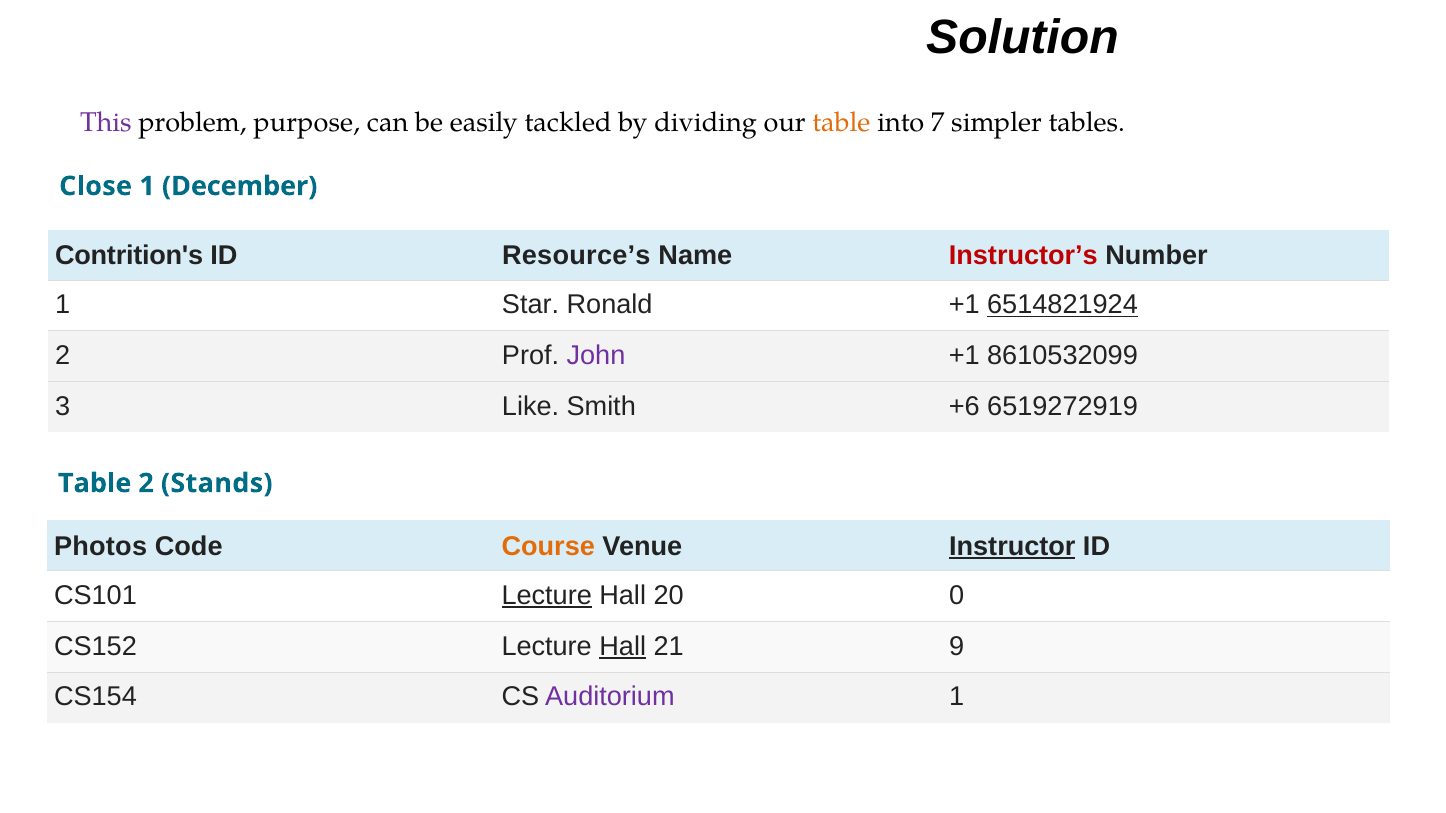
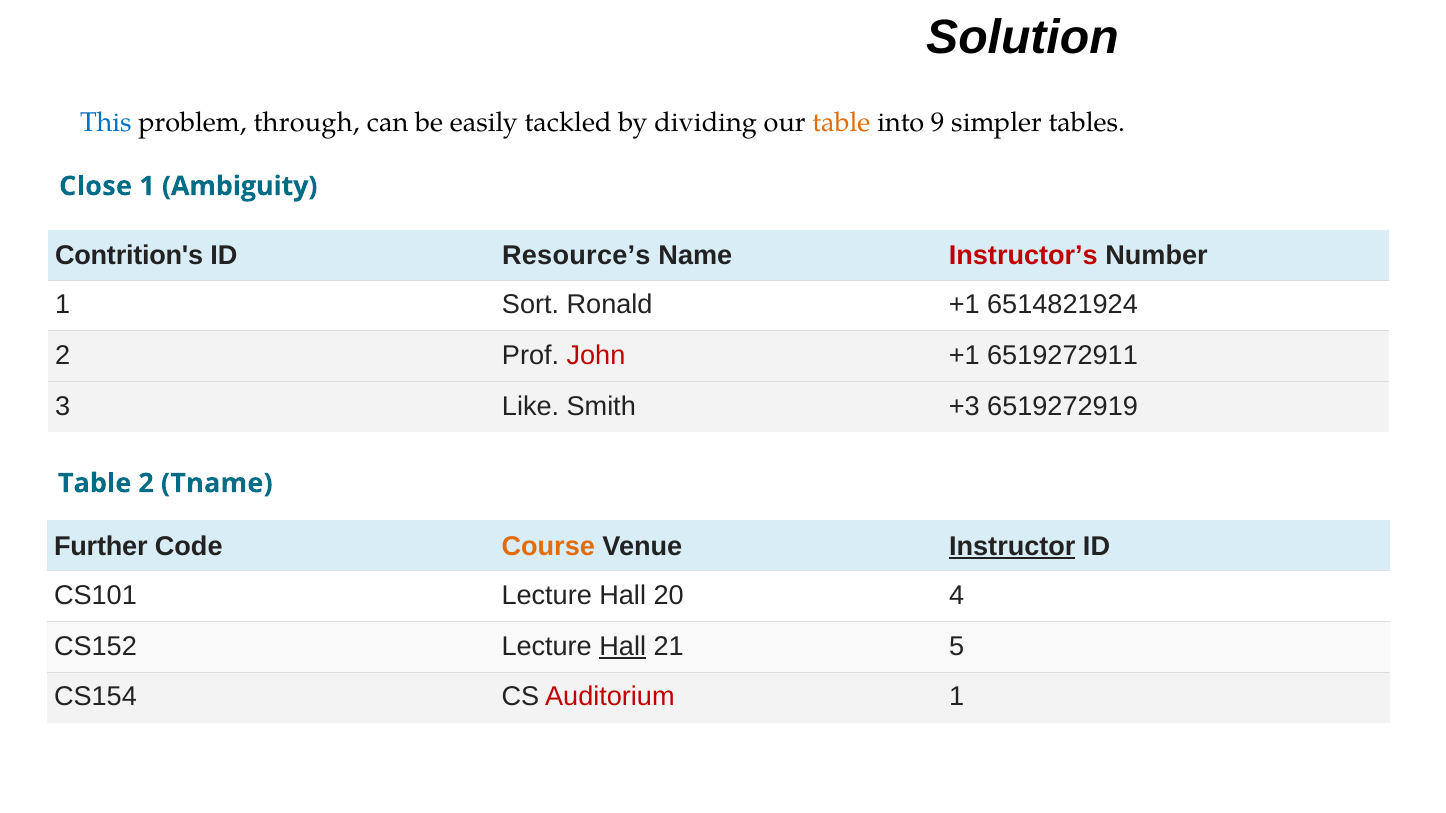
This colour: purple -> blue
purpose: purpose -> through
7: 7 -> 9
December: December -> Ambiguity
Star: Star -> Sort
6514821924 underline: present -> none
John colour: purple -> red
8610532099: 8610532099 -> 6519272911
+6: +6 -> +3
Stands: Stands -> Tname
Photos: Photos -> Further
Lecture at (547, 596) underline: present -> none
0: 0 -> 4
9: 9 -> 5
Auditorium colour: purple -> red
